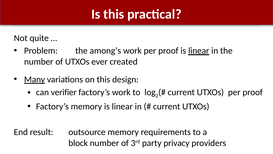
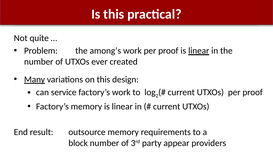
verifier: verifier -> service
privacy: privacy -> appear
